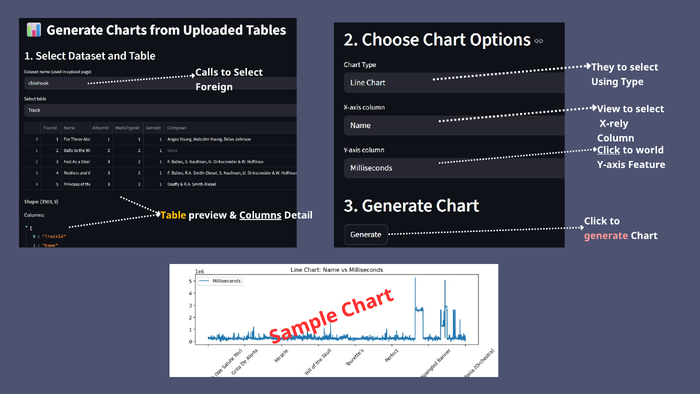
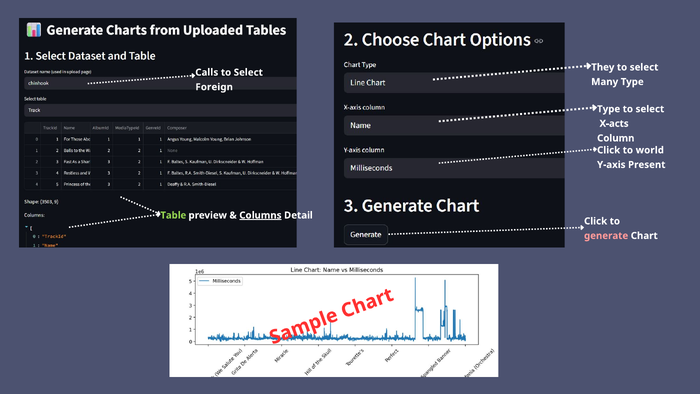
Using: Using -> Many
View at (609, 109): View -> Type
X-rely: X-rely -> X-acts
Click at (609, 150) underline: present -> none
Feature: Feature -> Present
Table colour: yellow -> light green
